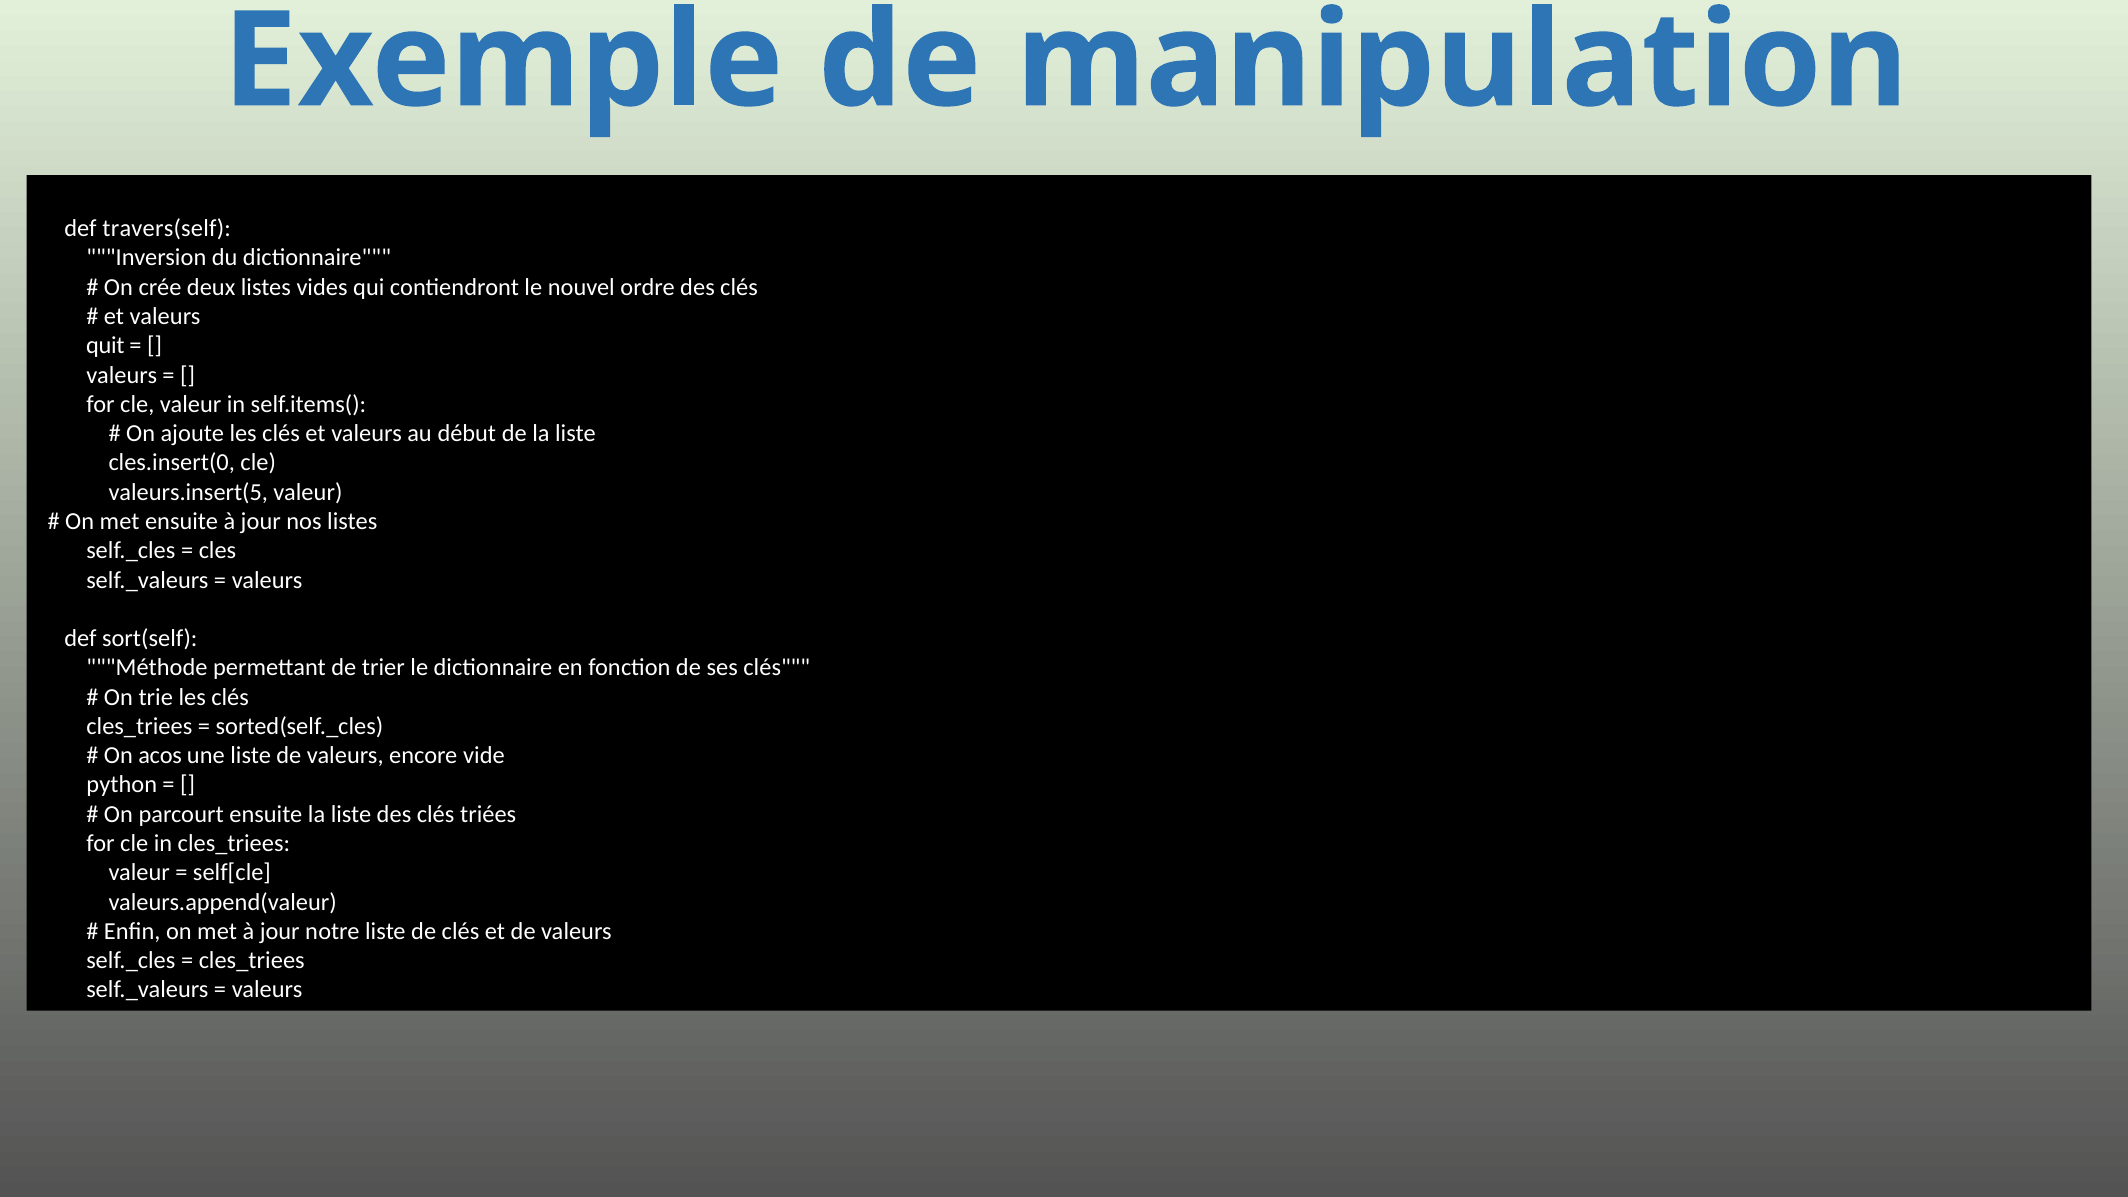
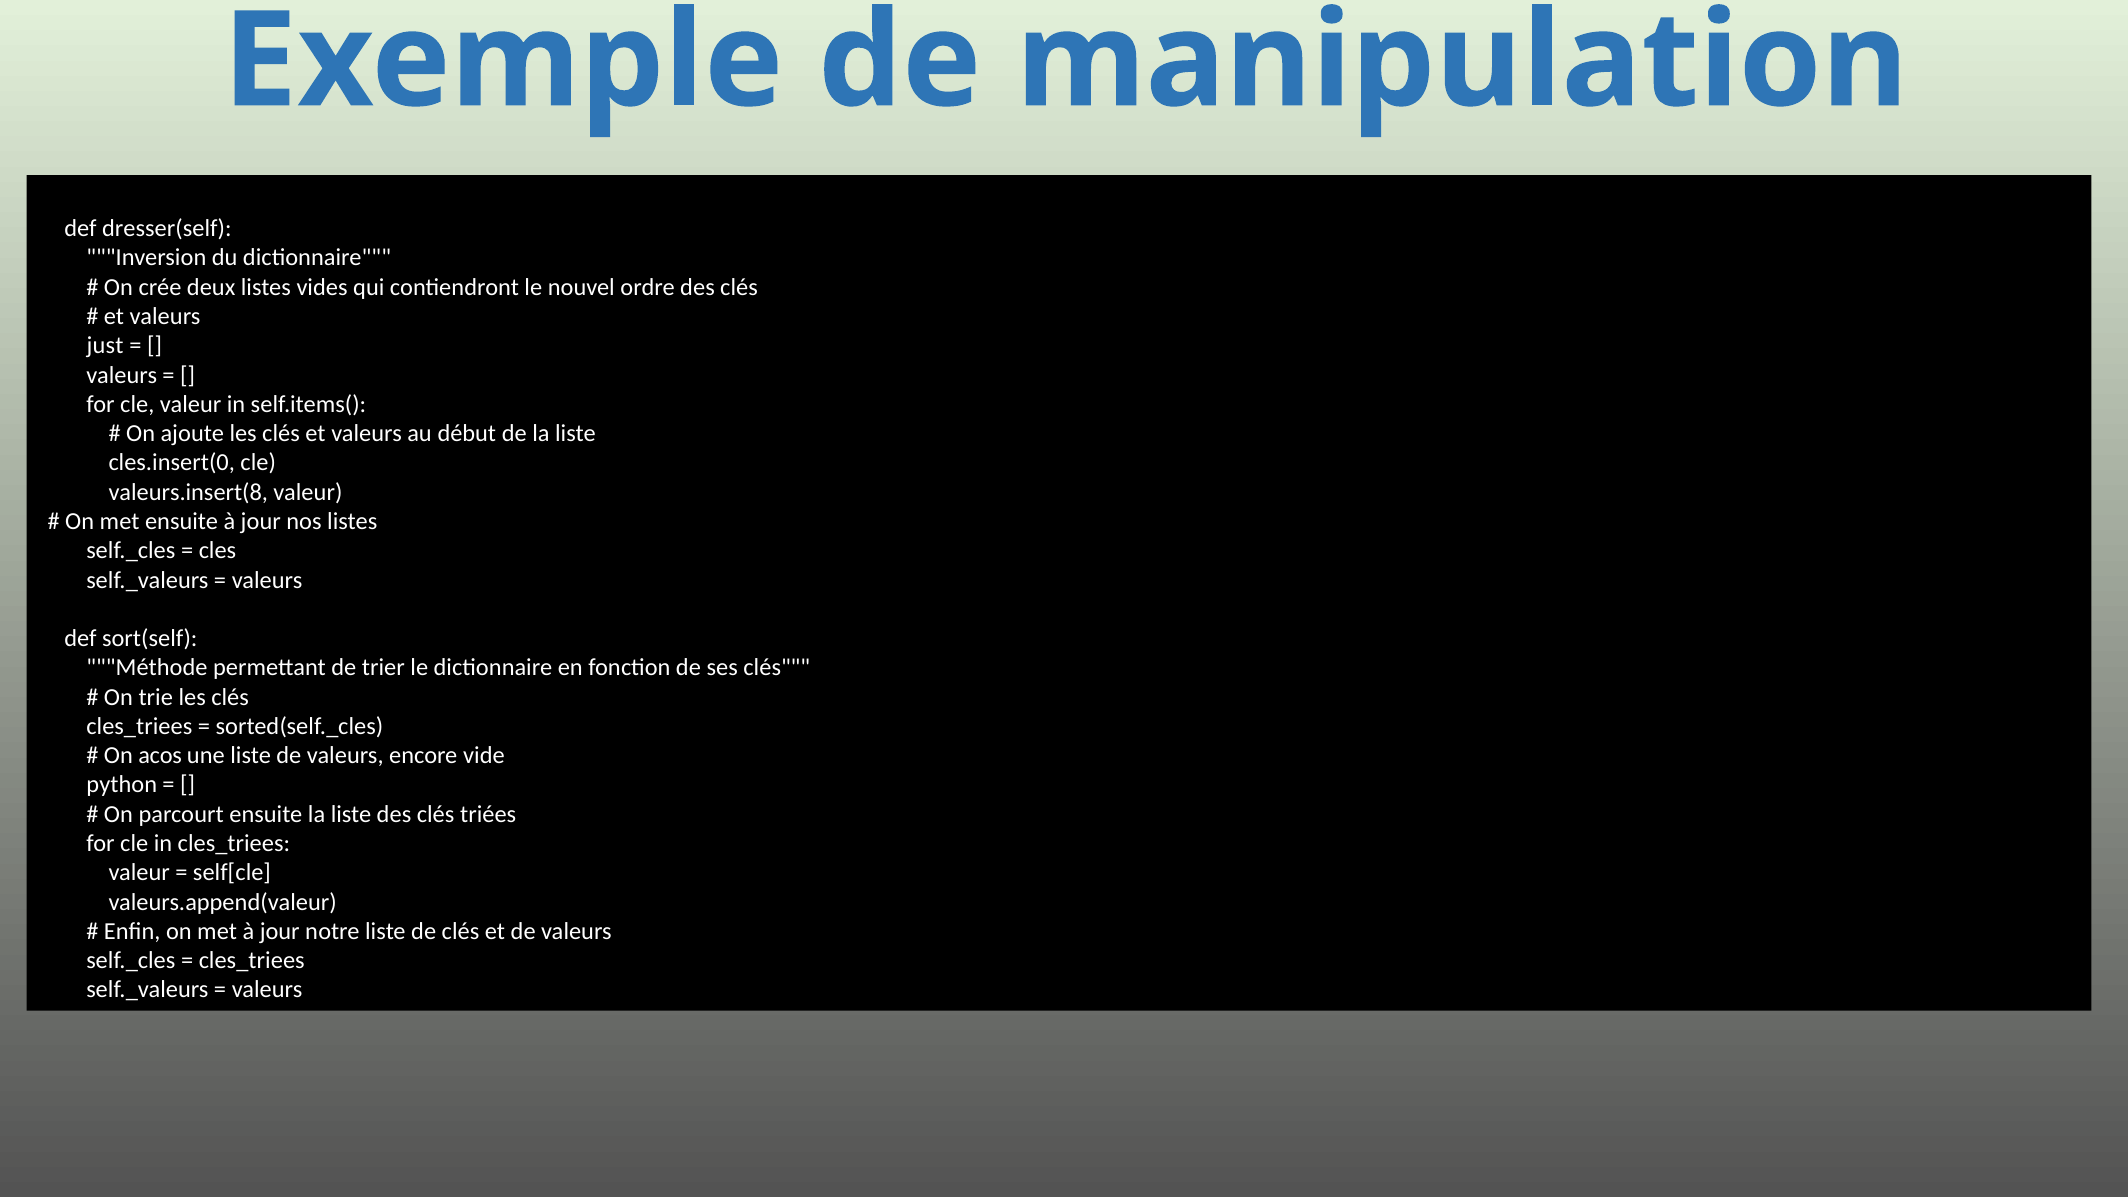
travers(self: travers(self -> dresser(self
quit: quit -> just
valeurs.insert(5: valeurs.insert(5 -> valeurs.insert(8
